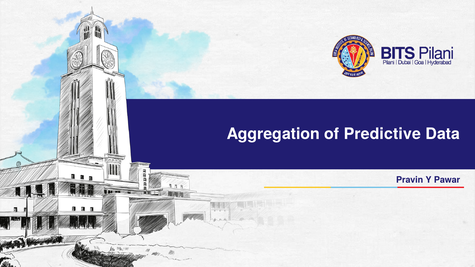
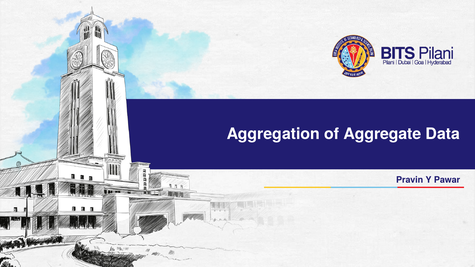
Predictive: Predictive -> Aggregate
